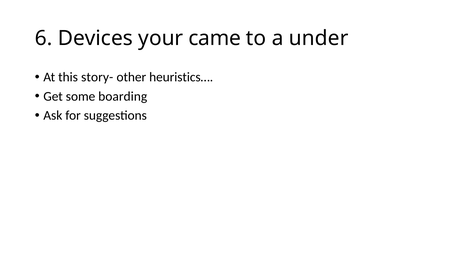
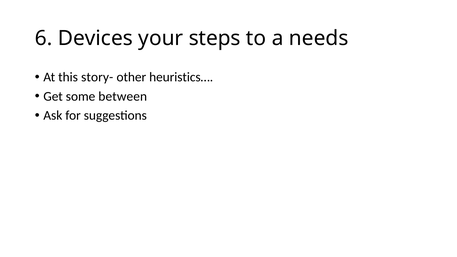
came: came -> steps
under: under -> needs
boarding: boarding -> between
